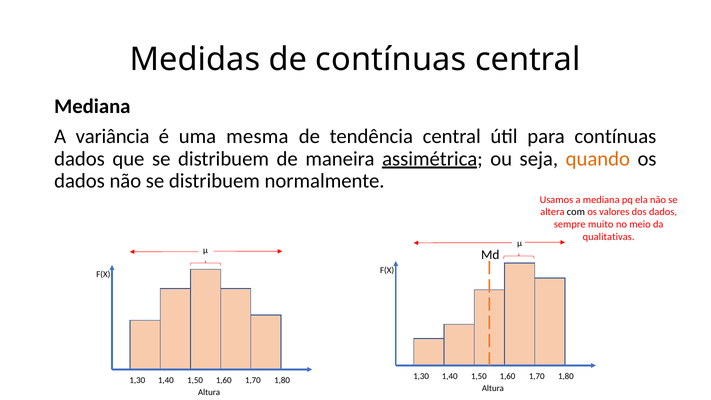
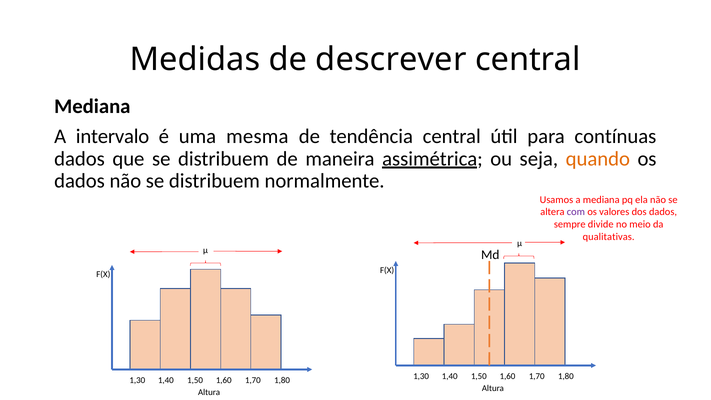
de contínuas: contínuas -> descrever
variância: variância -> intervalo
com colour: black -> purple
muito: muito -> divide
